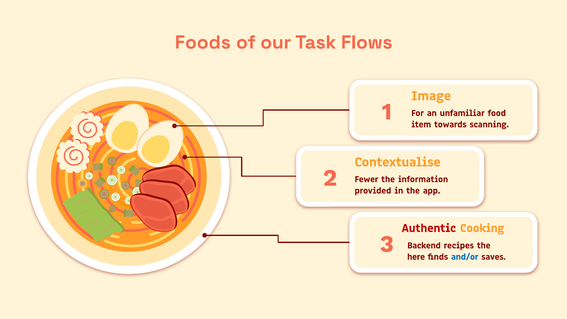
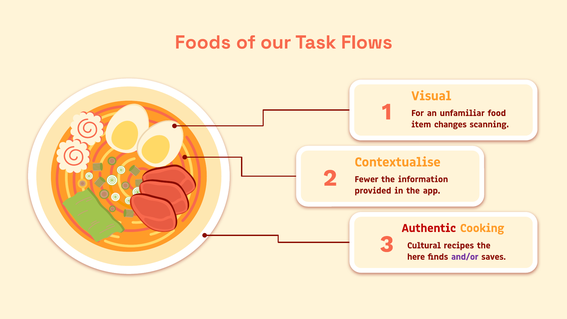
Image: Image -> Visual
towards: towards -> changes
Backend: Backend -> Cultural
and/or colour: blue -> purple
